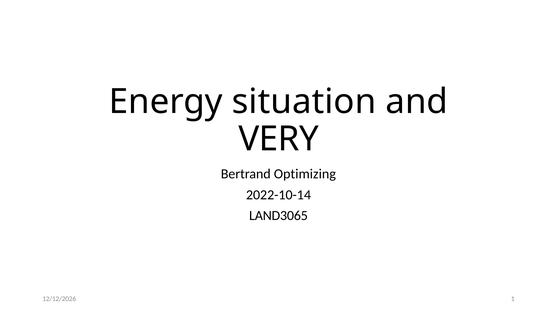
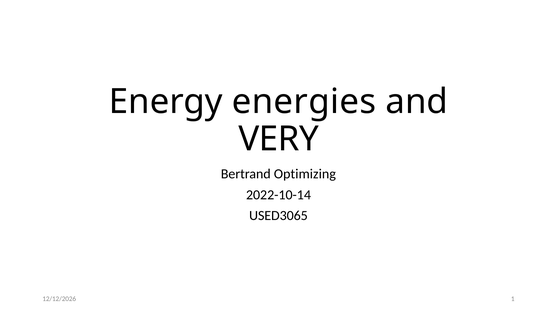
situation: situation -> energies
LAND3065: LAND3065 -> USED3065
